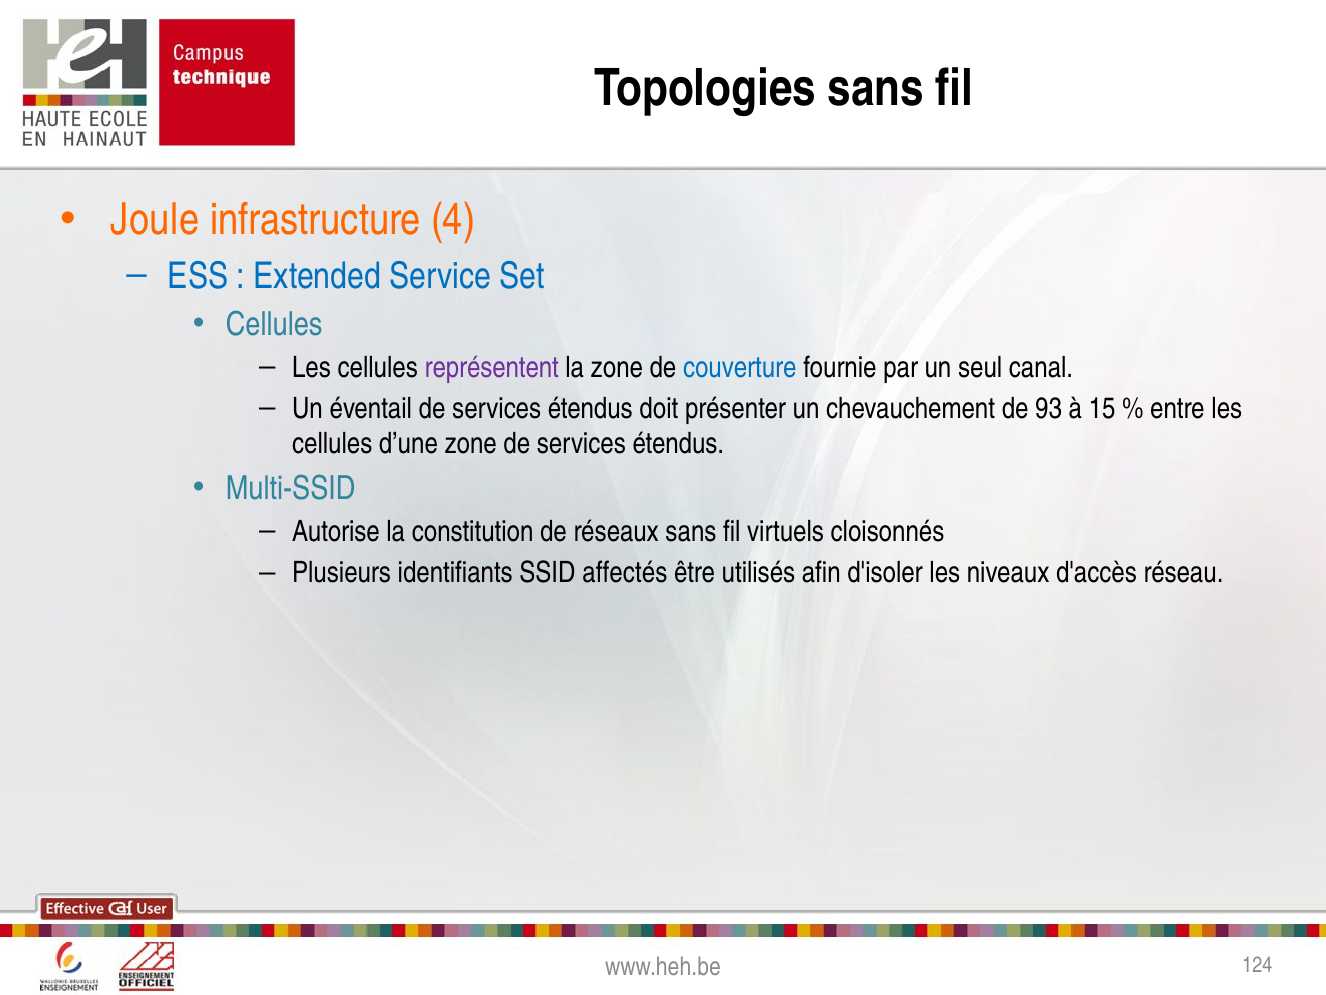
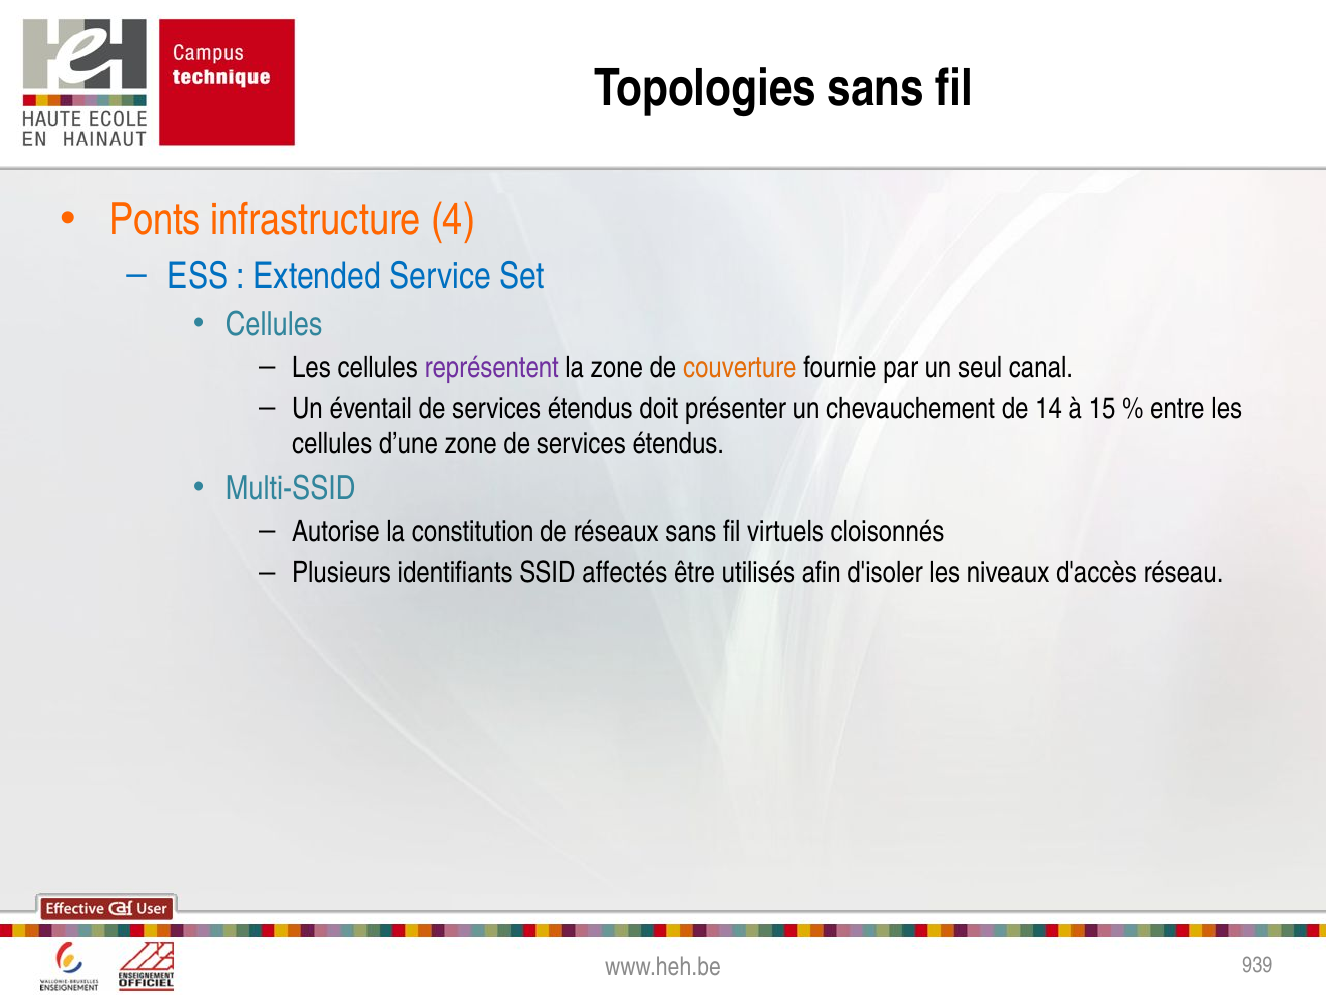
Joule: Joule -> Ponts
couverture colour: blue -> orange
93: 93 -> 14
124: 124 -> 939
